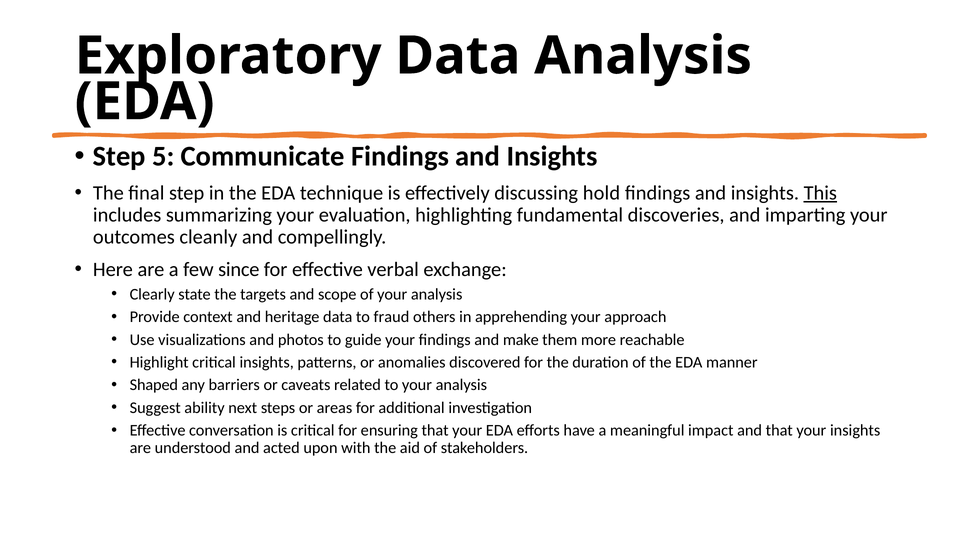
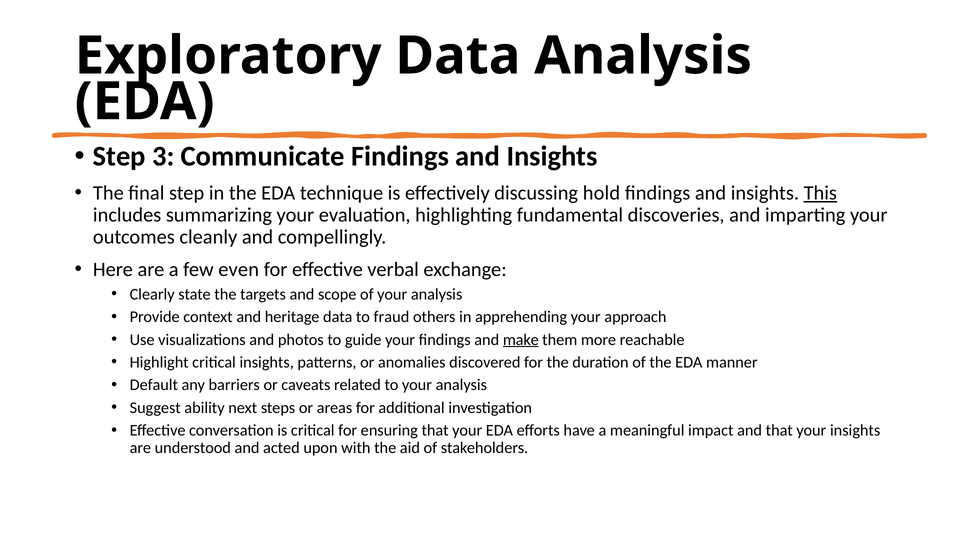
5: 5 -> 3
since: since -> even
make underline: none -> present
Shaped: Shaped -> Default
